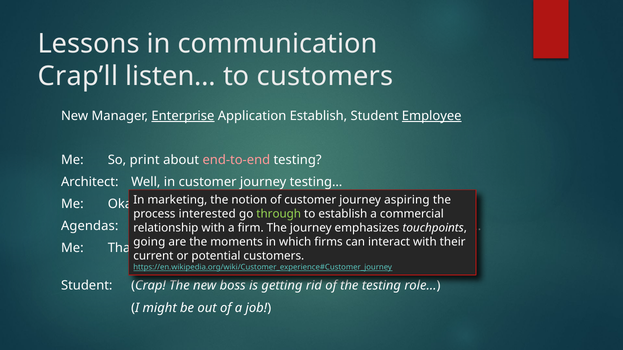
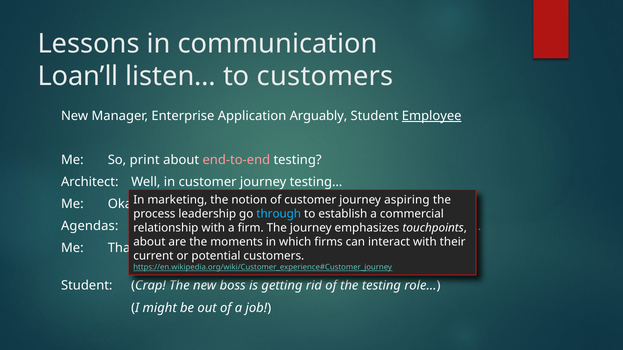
Crap’ll: Crap’ll -> Loan’ll
Enterprise underline: present -> none
Application Establish: Establish -> Arguably
interested: interested -> leadership
through colour: light green -> light blue
going at (149, 242): going -> about
